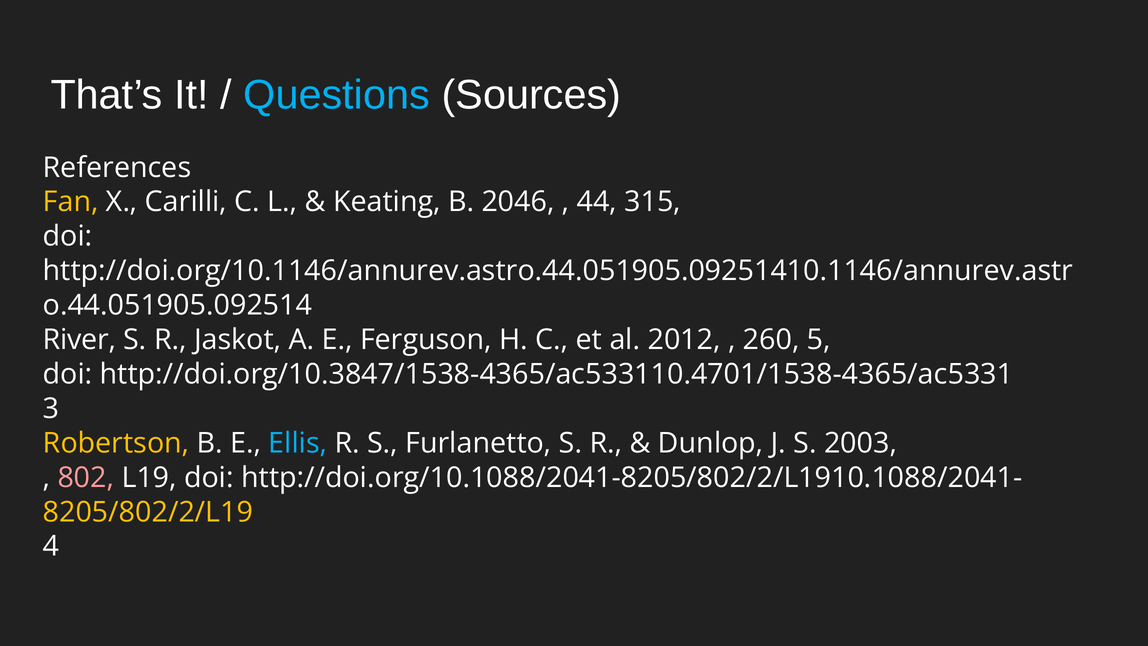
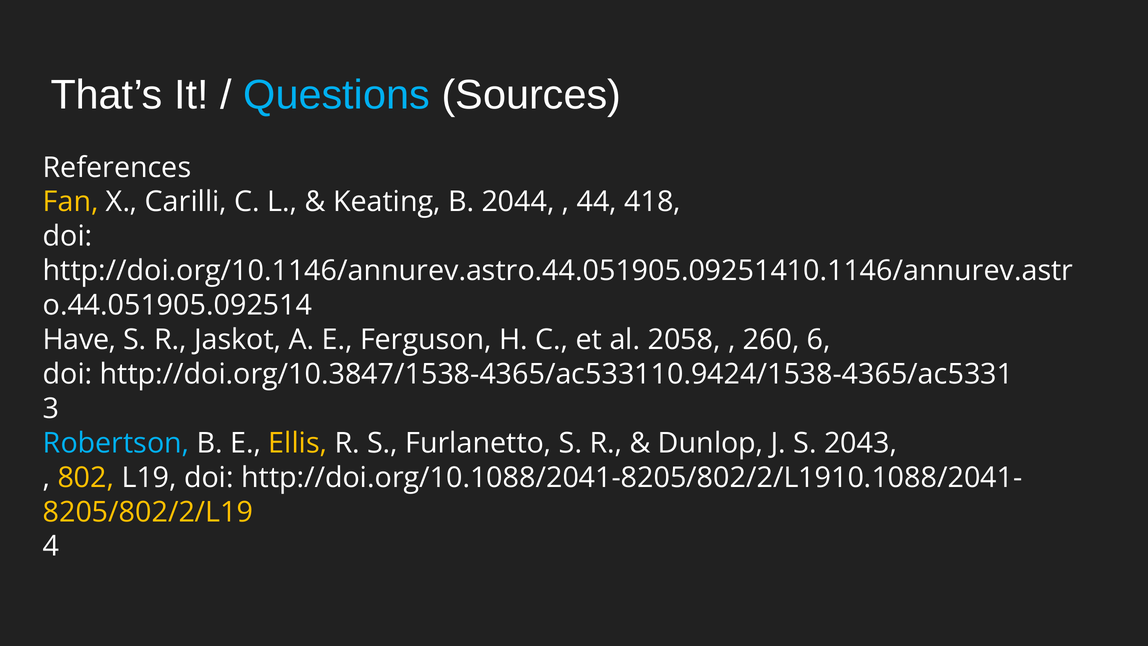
2046: 2046 -> 2044
315: 315 -> 418
River: River -> Have
2012: 2012 -> 2058
5: 5 -> 6
http://doi.org/10.3847/1538-4365/ac533110.4701/1538-4365/ac5331: http://doi.org/10.3847/1538-4365/ac533110.4701/1538-4365/ac5331 -> http://doi.org/10.3847/1538-4365/ac533110.9424/1538-4365/ac5331
Robertson colour: yellow -> light blue
Ellis colour: light blue -> yellow
2003: 2003 -> 2043
802 colour: pink -> yellow
